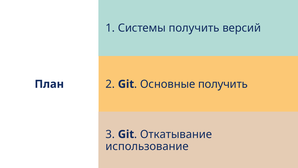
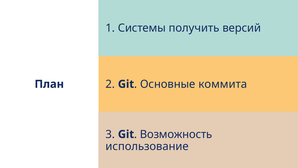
Основные получить: получить -> коммита
Откатывание: Откатывание -> Возможность
